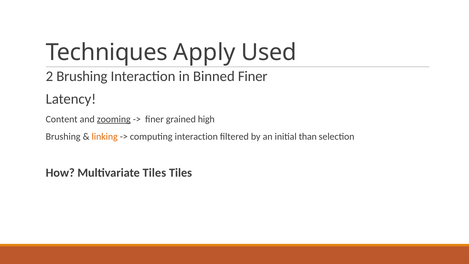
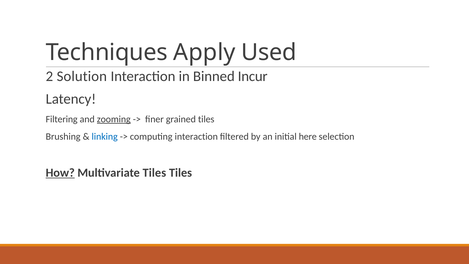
2 Brushing: Brushing -> Solution
Binned Finer: Finer -> Incur
Content: Content -> Filtering
grained high: high -> tiles
linking colour: orange -> blue
than: than -> here
How underline: none -> present
